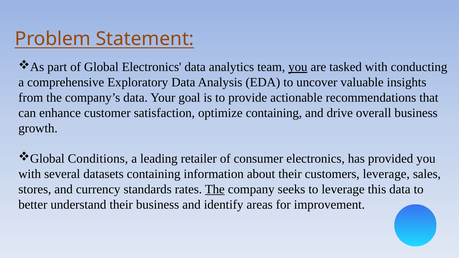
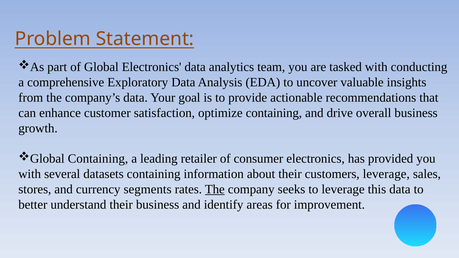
you at (298, 67) underline: present -> none
Global Conditions: Conditions -> Containing
standards: standards -> segments
